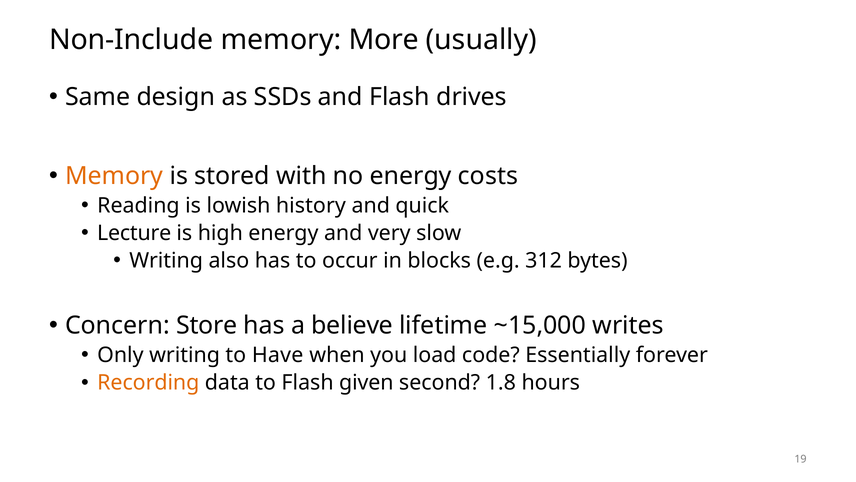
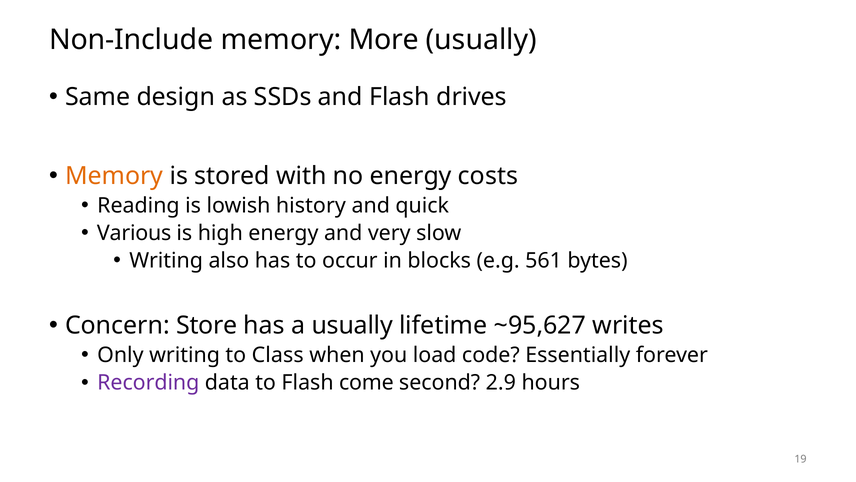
Lecture: Lecture -> Various
312: 312 -> 561
a believe: believe -> usually
~15,000: ~15,000 -> ~95,627
Have: Have -> Class
Recording colour: orange -> purple
given: given -> come
1.8: 1.8 -> 2.9
